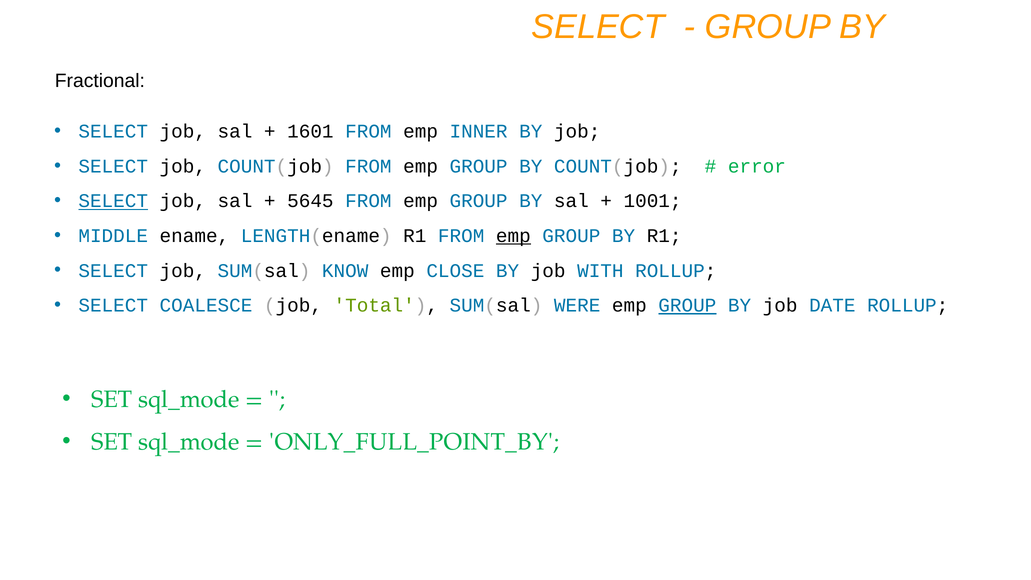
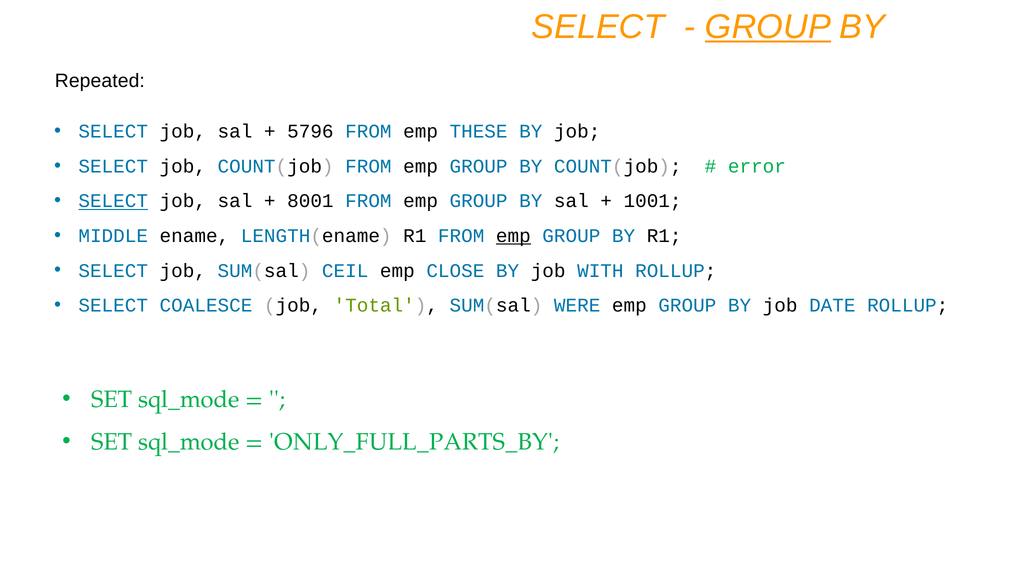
GROUP at (768, 27) underline: none -> present
Fractional: Fractional -> Repeated
1601: 1601 -> 5796
INNER: INNER -> THESE
5645: 5645 -> 8001
KNOW: KNOW -> CEIL
GROUP at (687, 305) underline: present -> none
ONLY_FULL_POINT_BY: ONLY_FULL_POINT_BY -> ONLY_FULL_PARTS_BY
